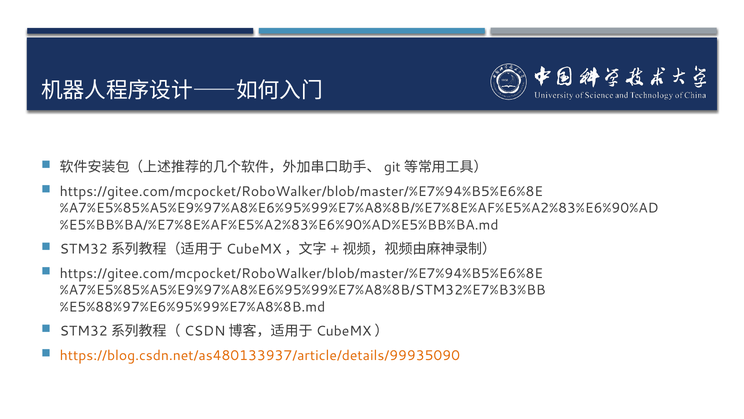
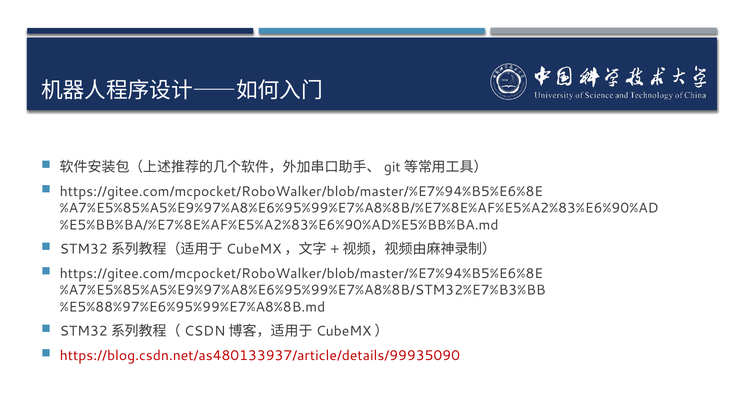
https://blog.csdn.net/as480133937/article/details/99935090 colour: orange -> red
